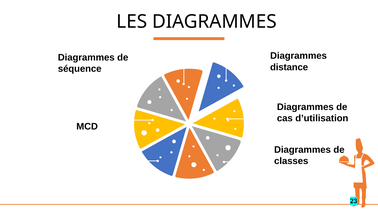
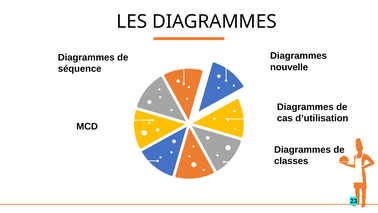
distance: distance -> nouvelle
